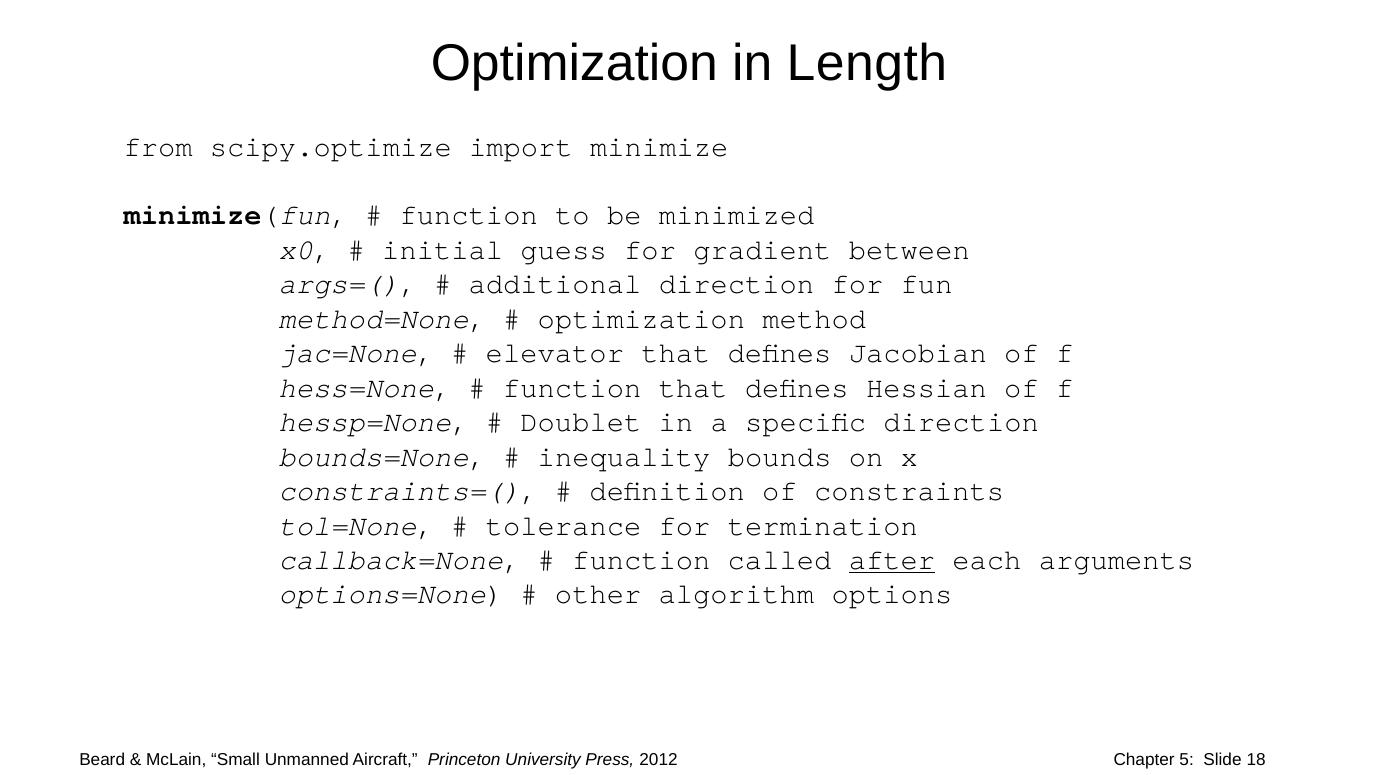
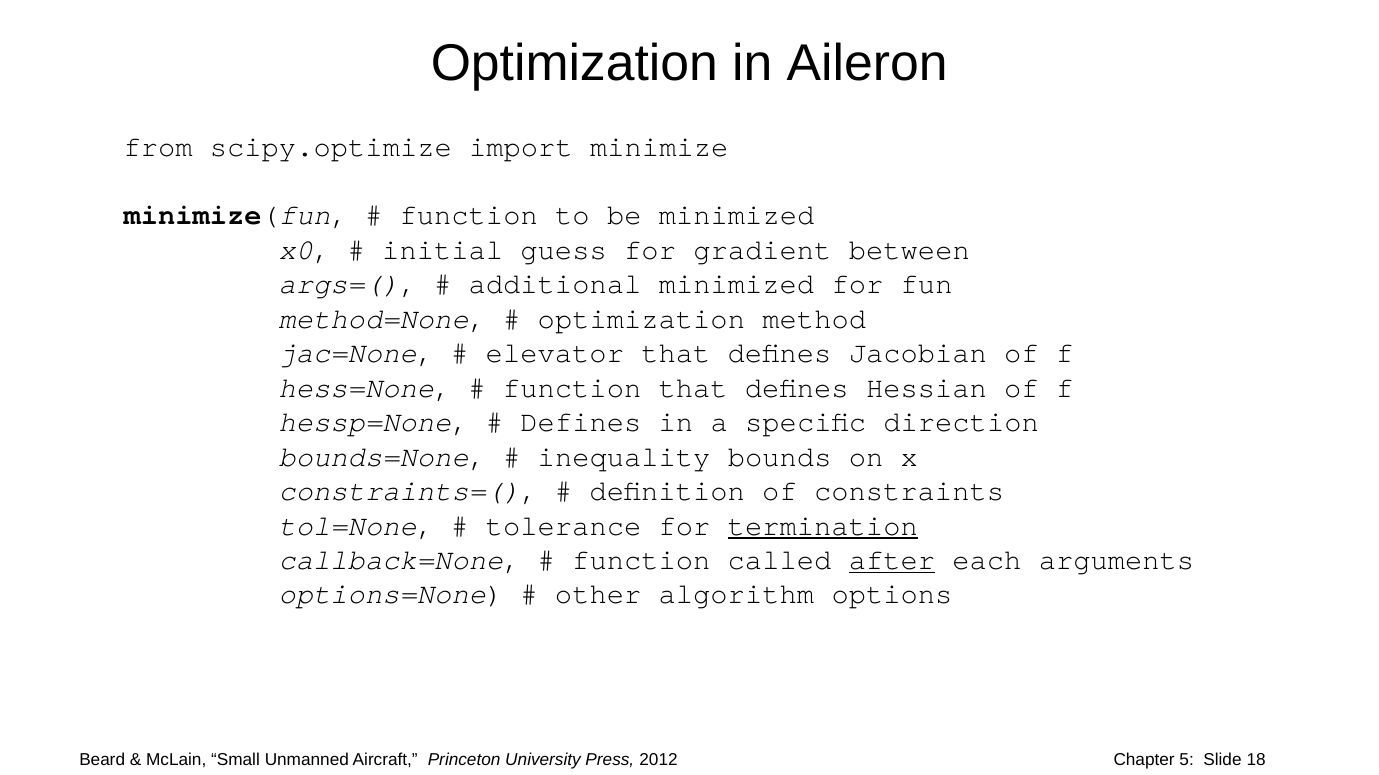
Length: Length -> Aileron
additional direction: direction -> minimized
Doublet at (581, 423): Doublet -> Defines
termination underline: none -> present
